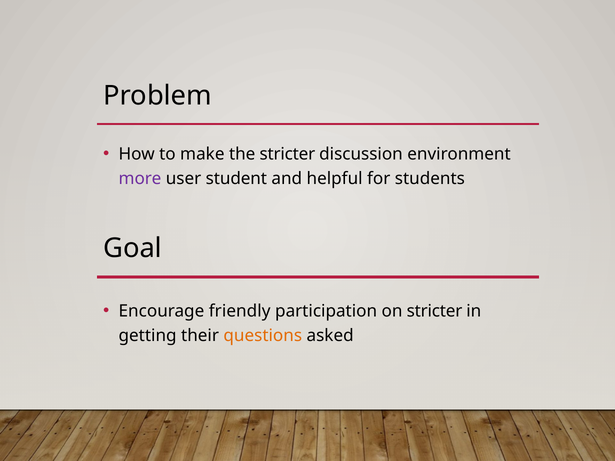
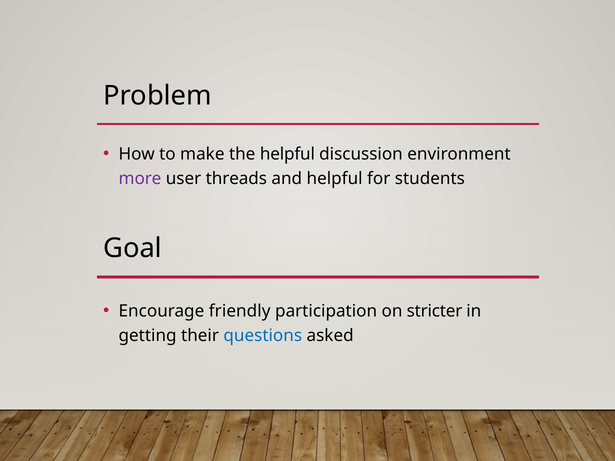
the stricter: stricter -> helpful
student: student -> threads
questions colour: orange -> blue
